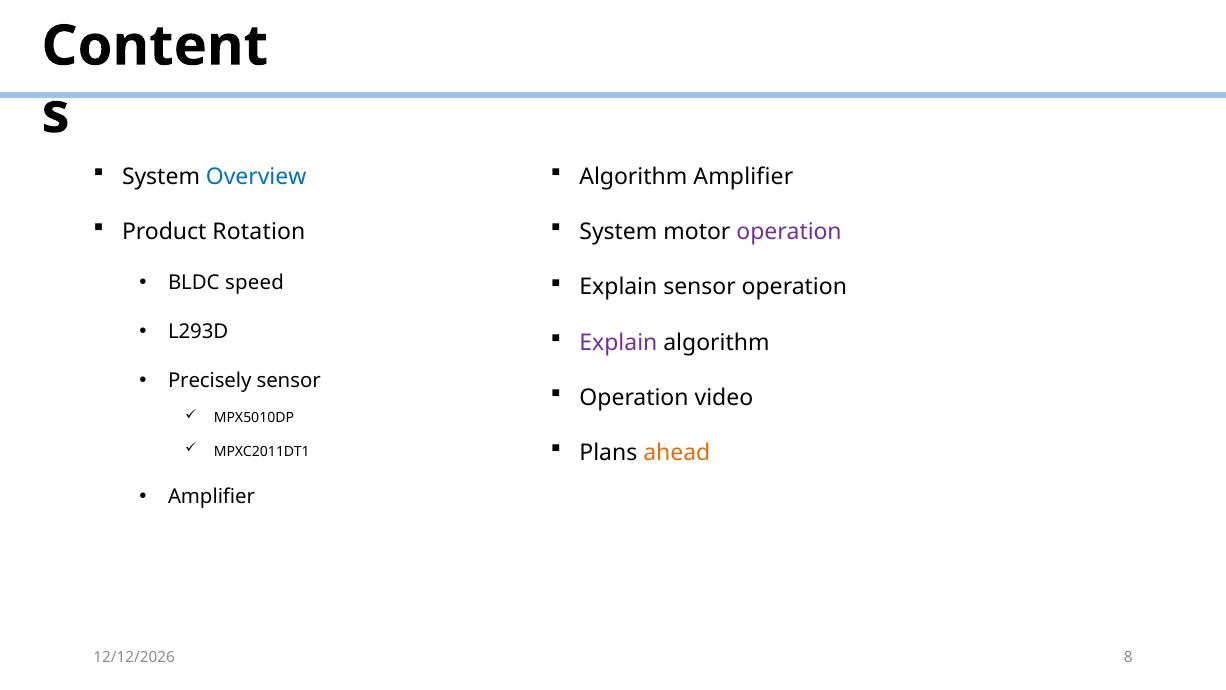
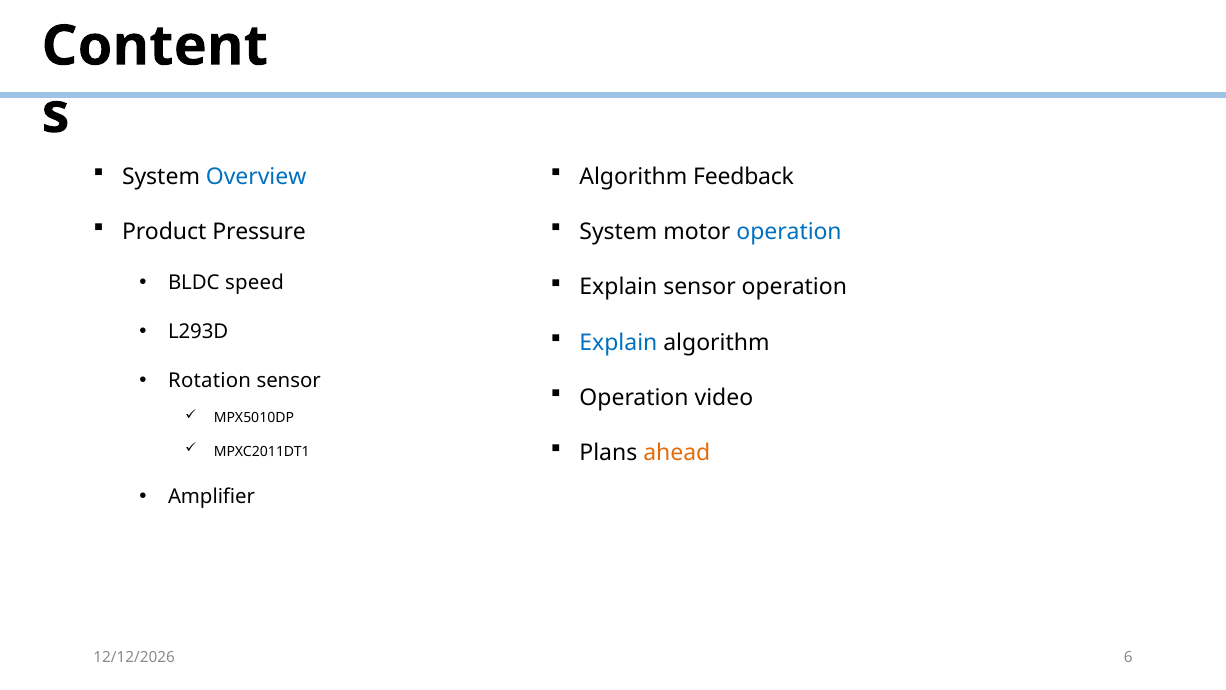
Algorithm Amplifier: Amplifier -> Feedback
Rotation: Rotation -> Pressure
operation at (789, 232) colour: purple -> blue
Explain at (618, 342) colour: purple -> blue
Precisely: Precisely -> Rotation
8: 8 -> 6
